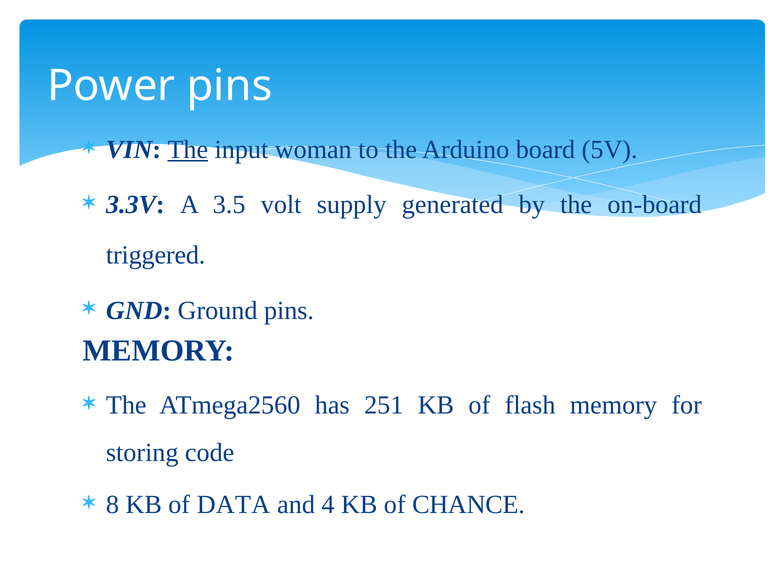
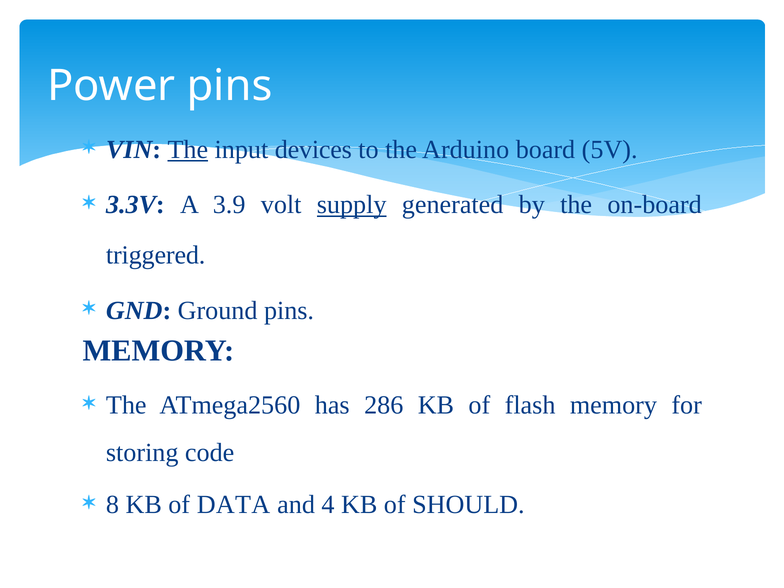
woman: woman -> devices
3.5: 3.5 -> 3.9
supply underline: none -> present
251: 251 -> 286
CHANCE: CHANCE -> SHOULD
